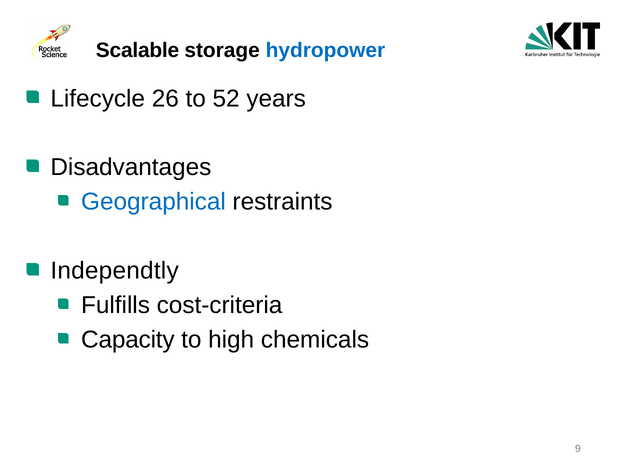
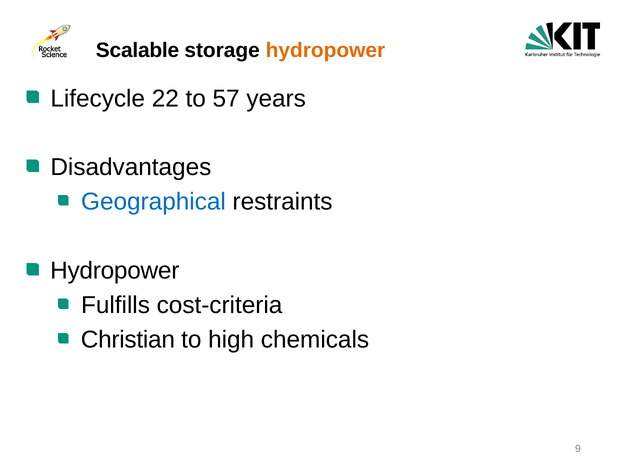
hydropower at (325, 50) colour: blue -> orange
26: 26 -> 22
52: 52 -> 57
Independtly at (115, 271): Independtly -> Hydropower
Capacity: Capacity -> Christian
